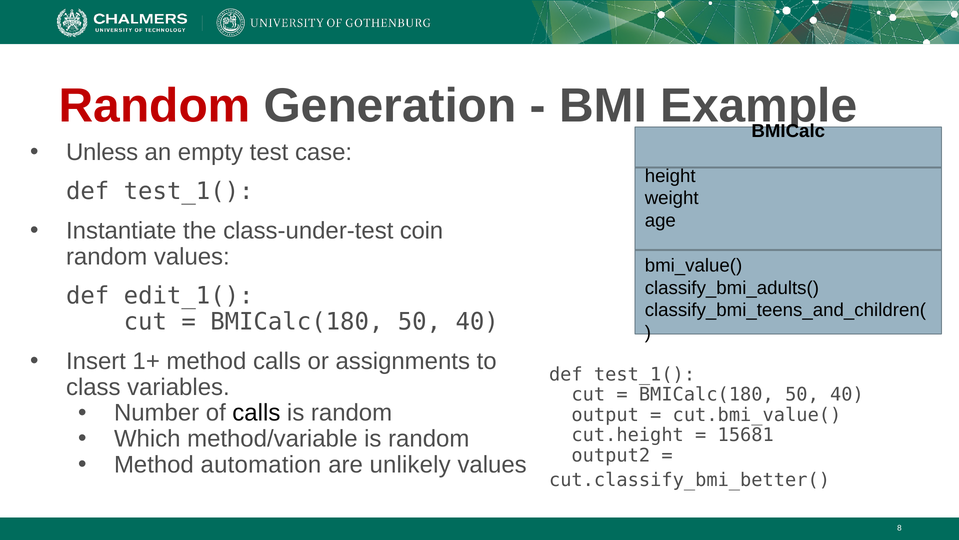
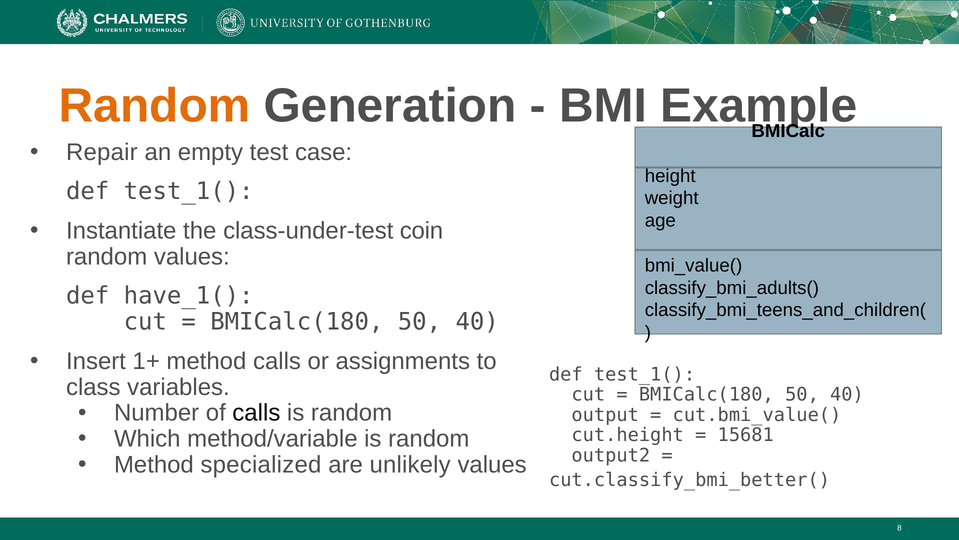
Random at (155, 106) colour: red -> orange
Unless: Unless -> Repair
edit_1(: edit_1( -> have_1(
automation: automation -> specialized
